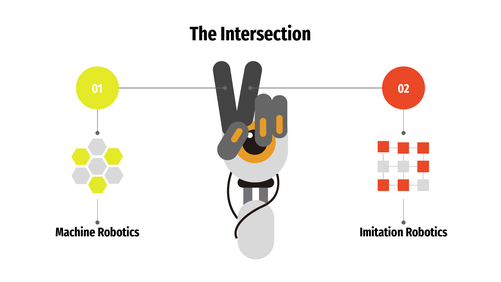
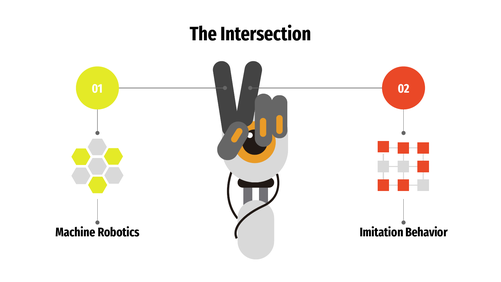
Imitation Robotics: Robotics -> Behavior
